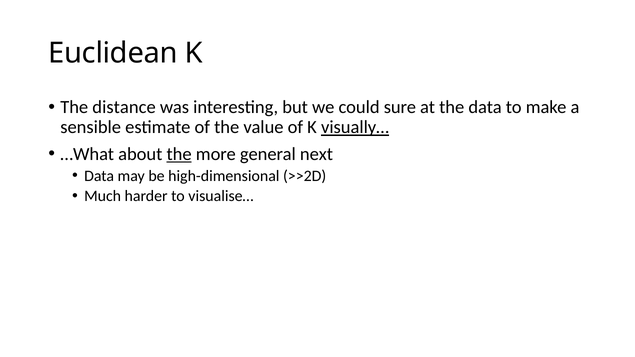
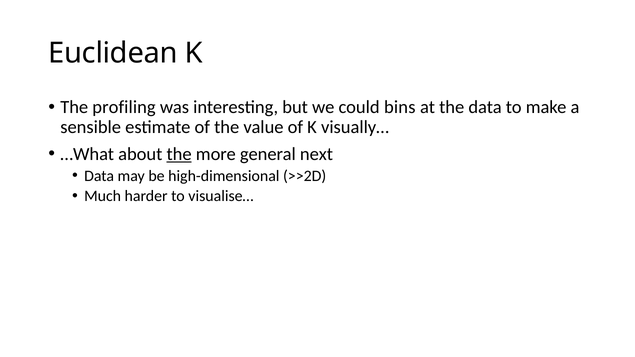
distance: distance -> profiling
sure: sure -> bins
visually… underline: present -> none
